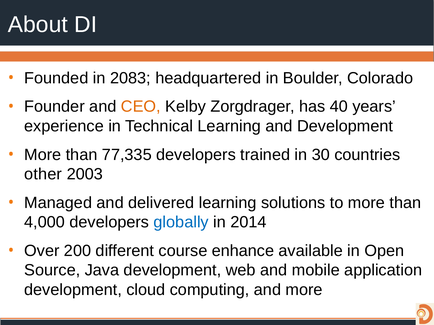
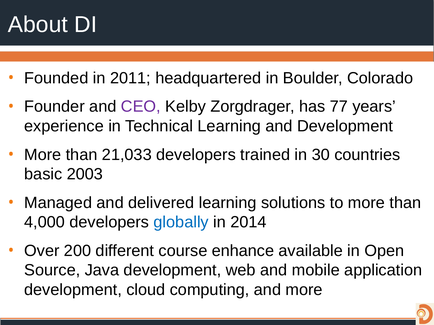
2083: 2083 -> 2011
CEO colour: orange -> purple
40: 40 -> 77
77,335: 77,335 -> 21,033
other: other -> basic
